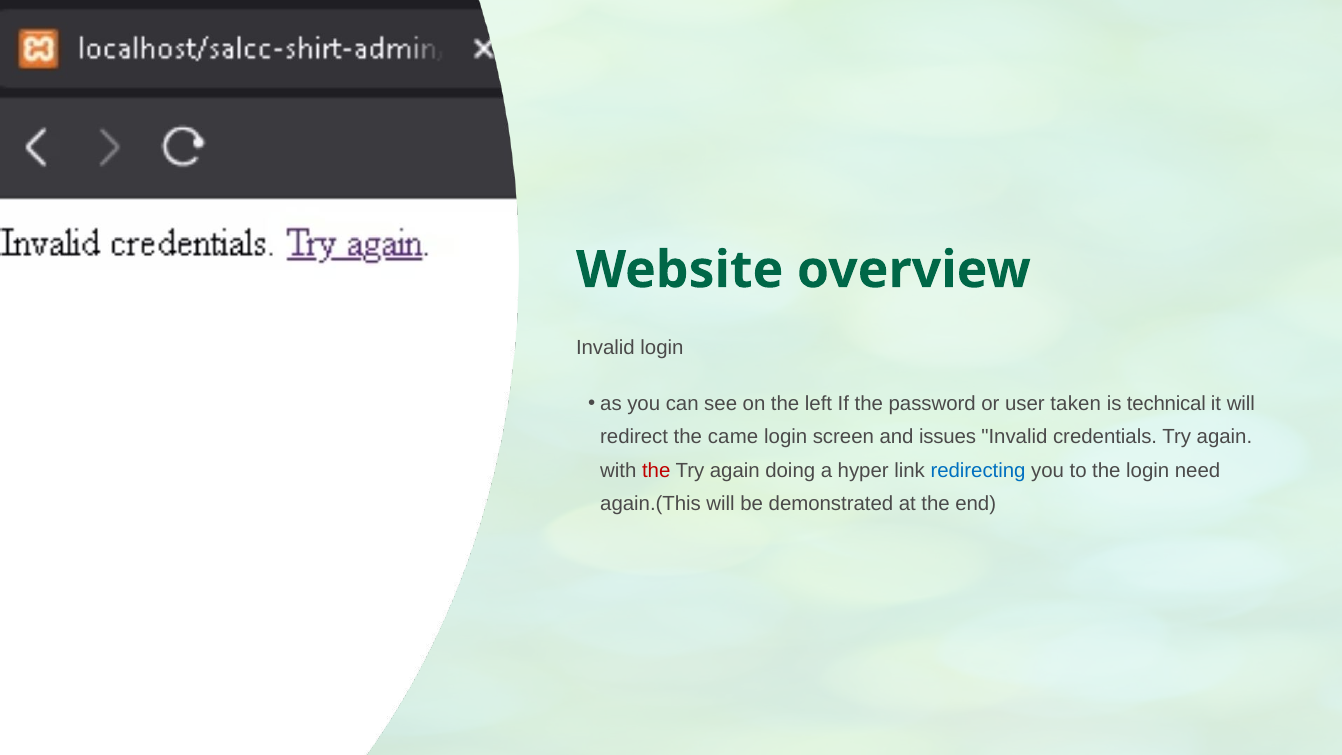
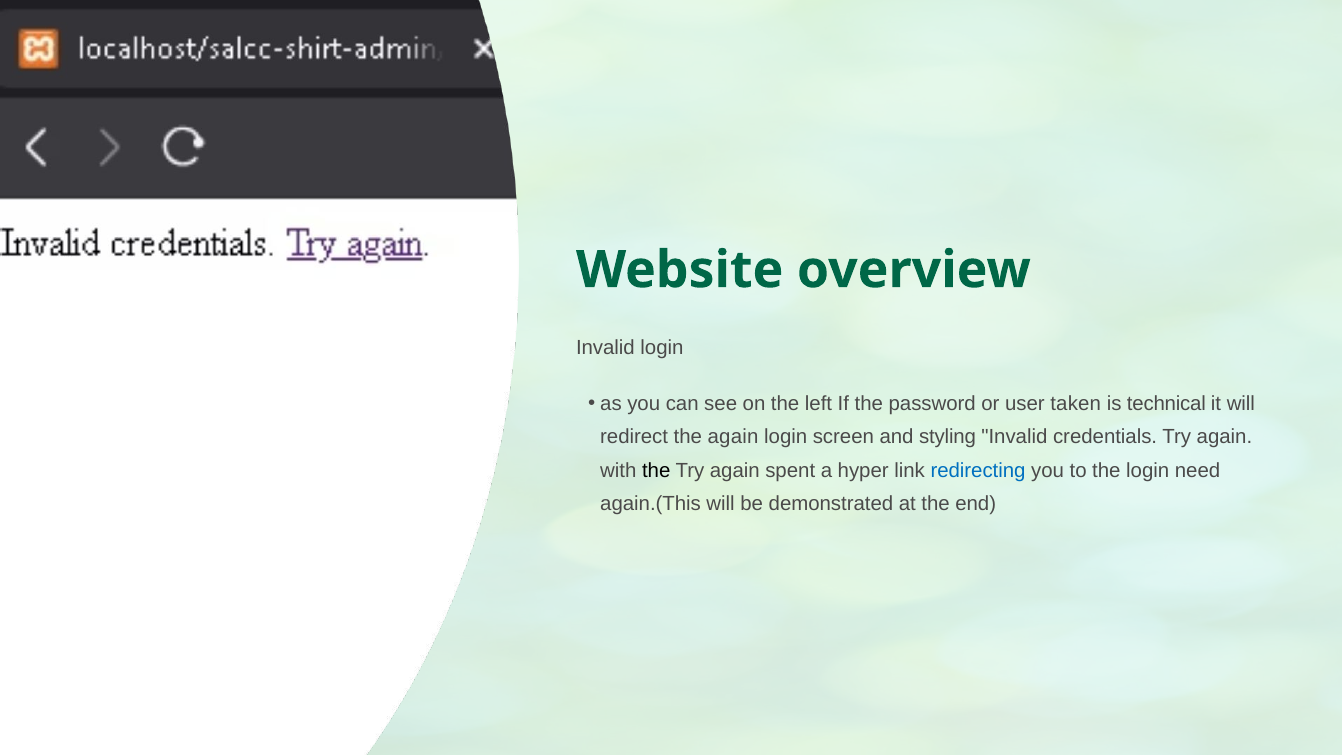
the came: came -> again
issues: issues -> styling
the at (656, 470) colour: red -> black
doing: doing -> spent
